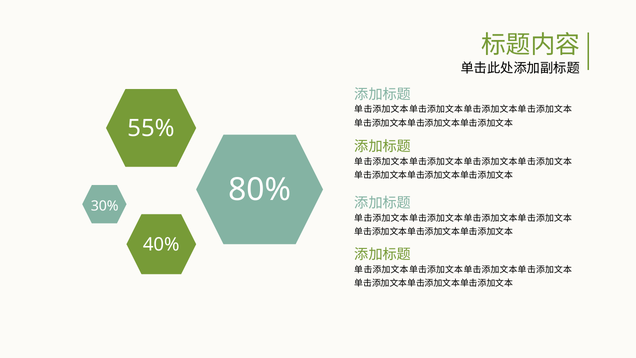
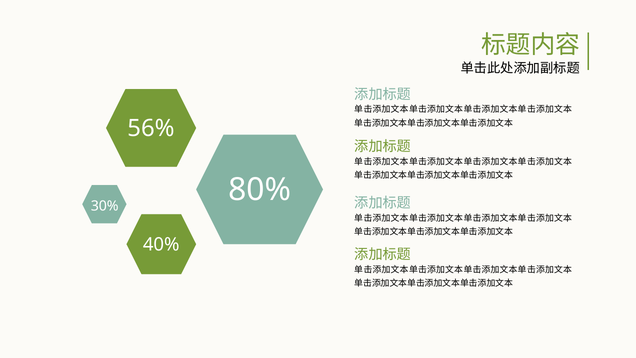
55%: 55% -> 56%
